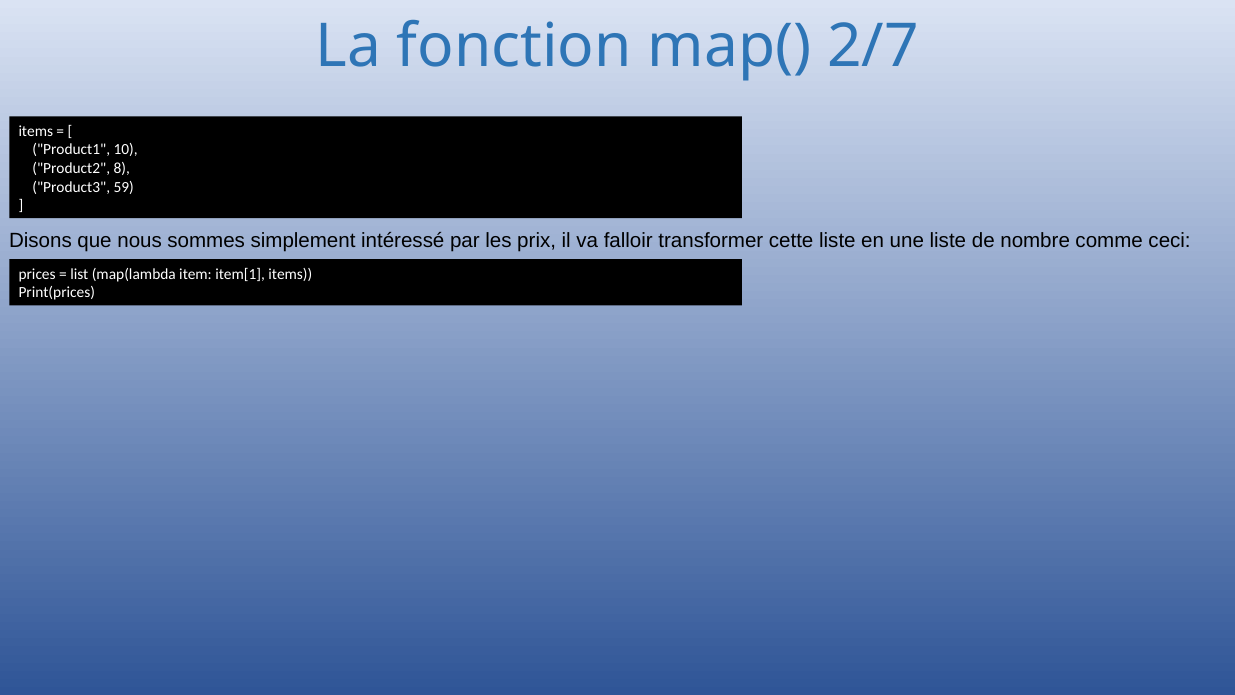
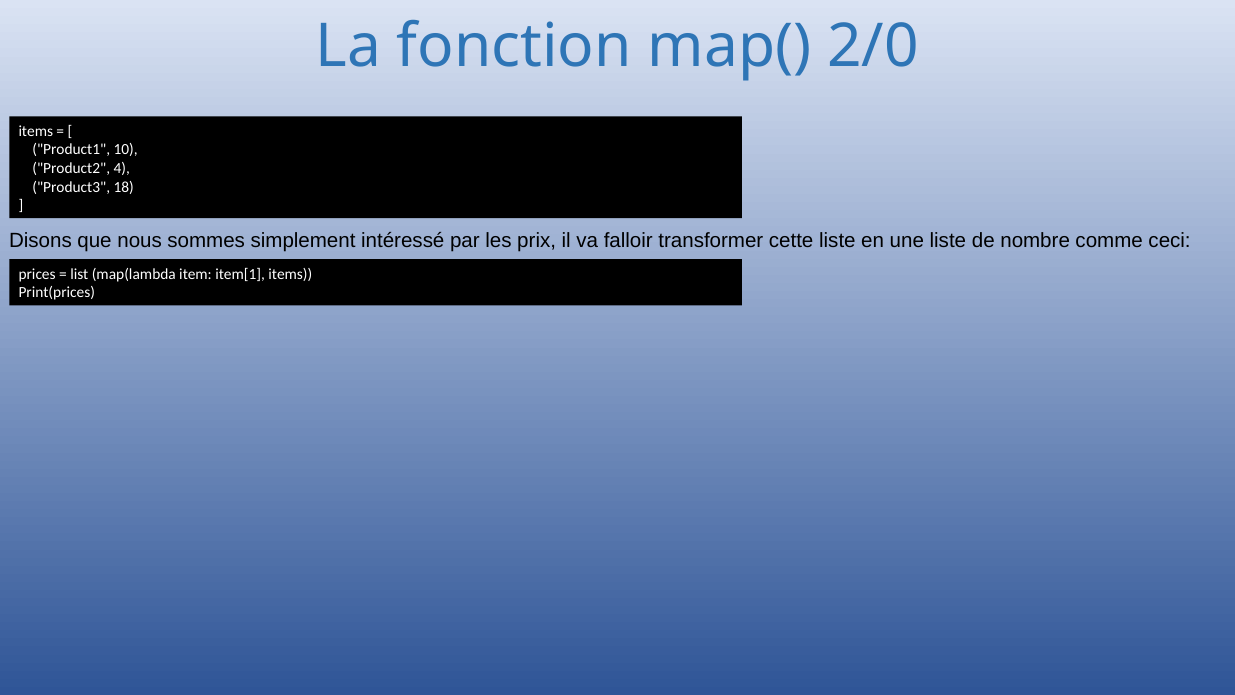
2/7: 2/7 -> 2/0
8: 8 -> 4
59: 59 -> 18
